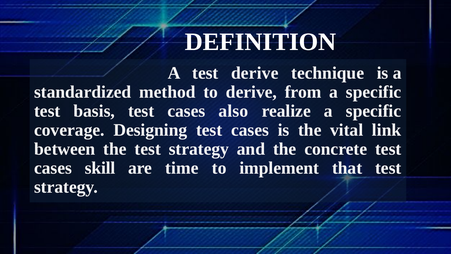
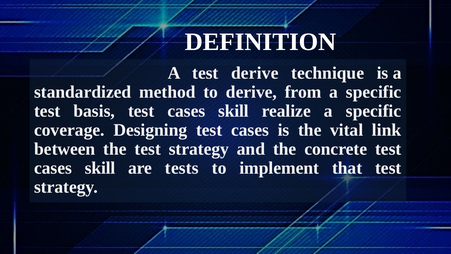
basis test cases also: also -> skill
time: time -> tests
